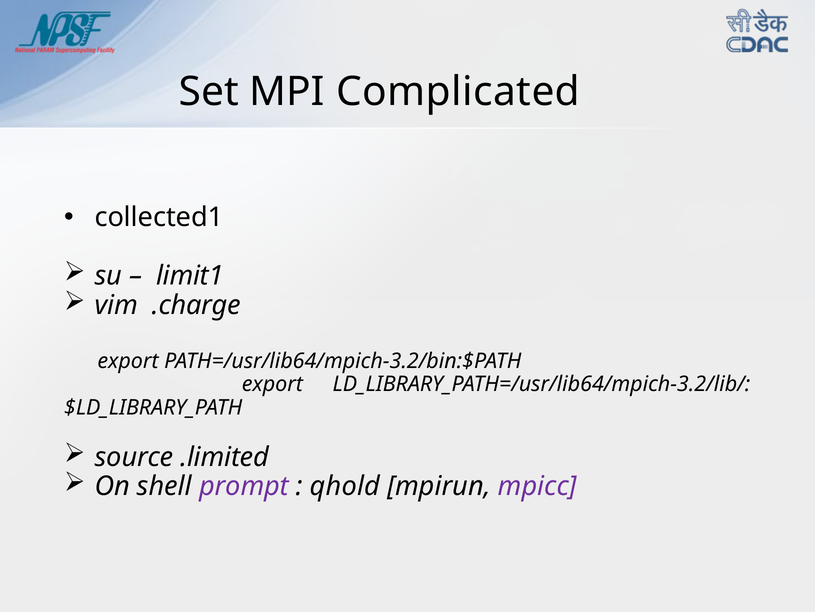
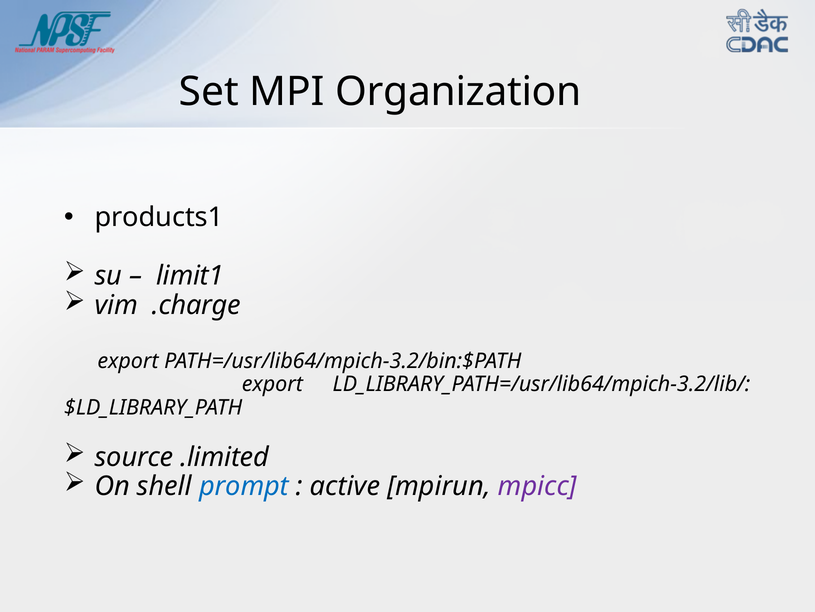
Complicated: Complicated -> Organization
collected1: collected1 -> products1
prompt colour: purple -> blue
qhold: qhold -> active
